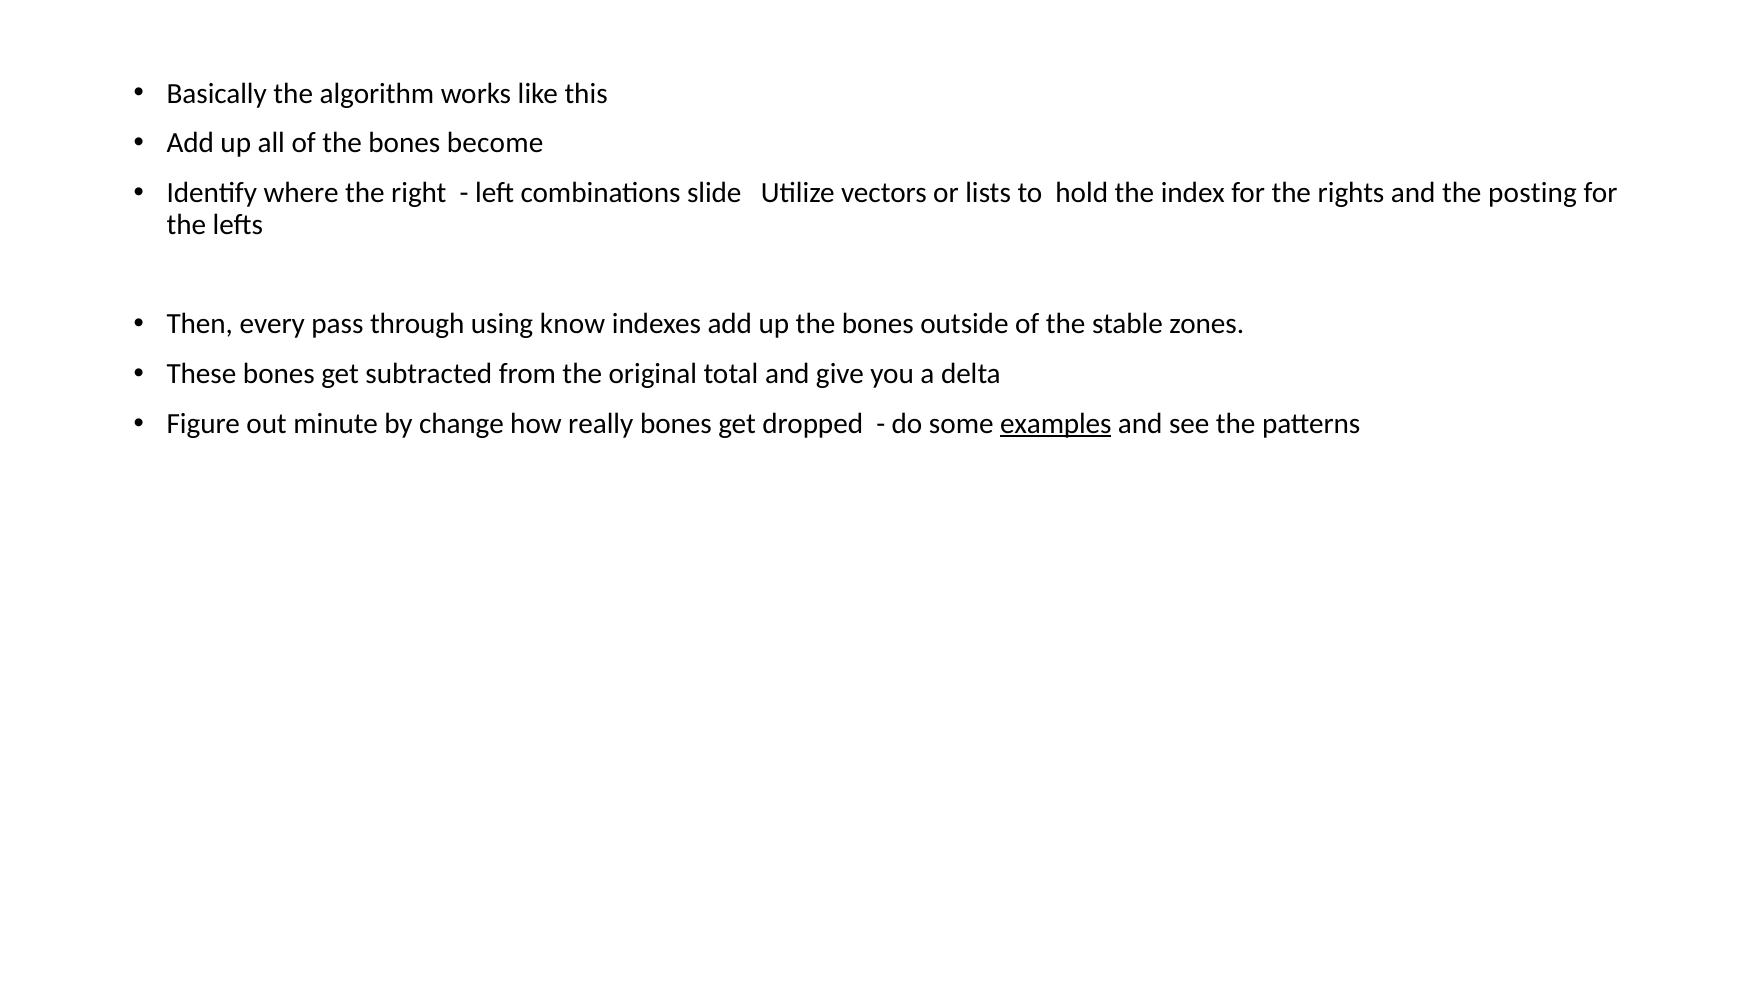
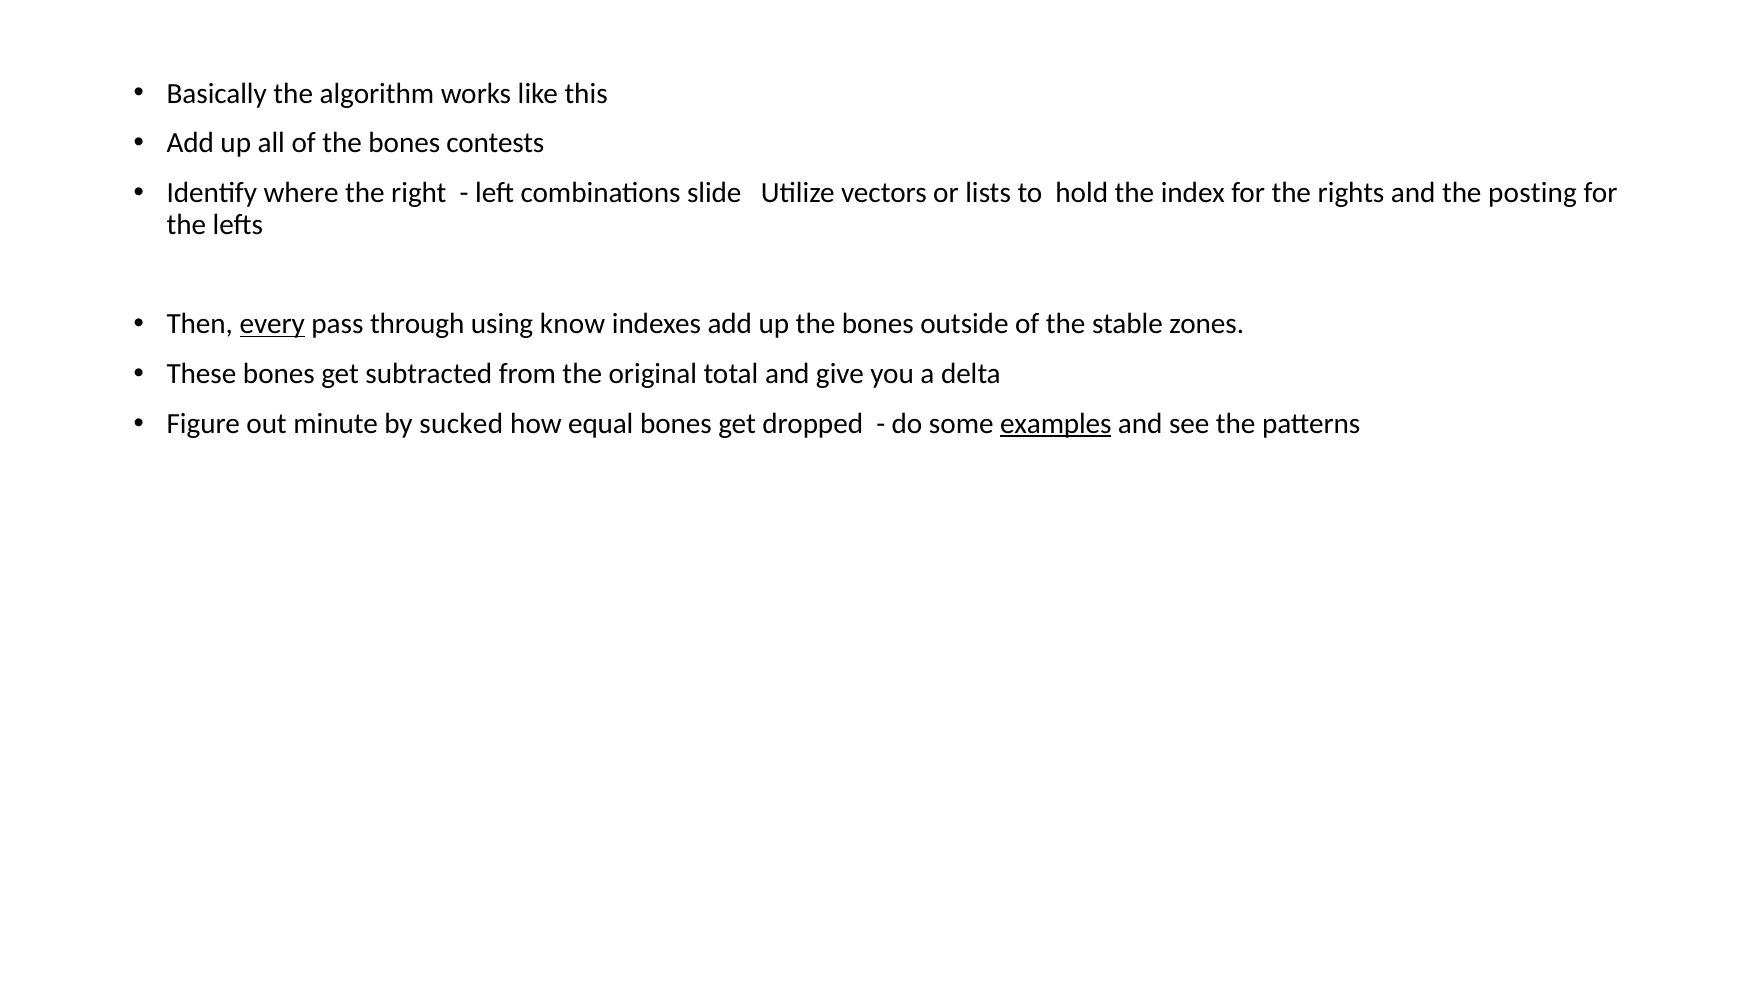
become: become -> contests
every underline: none -> present
change: change -> sucked
really: really -> equal
